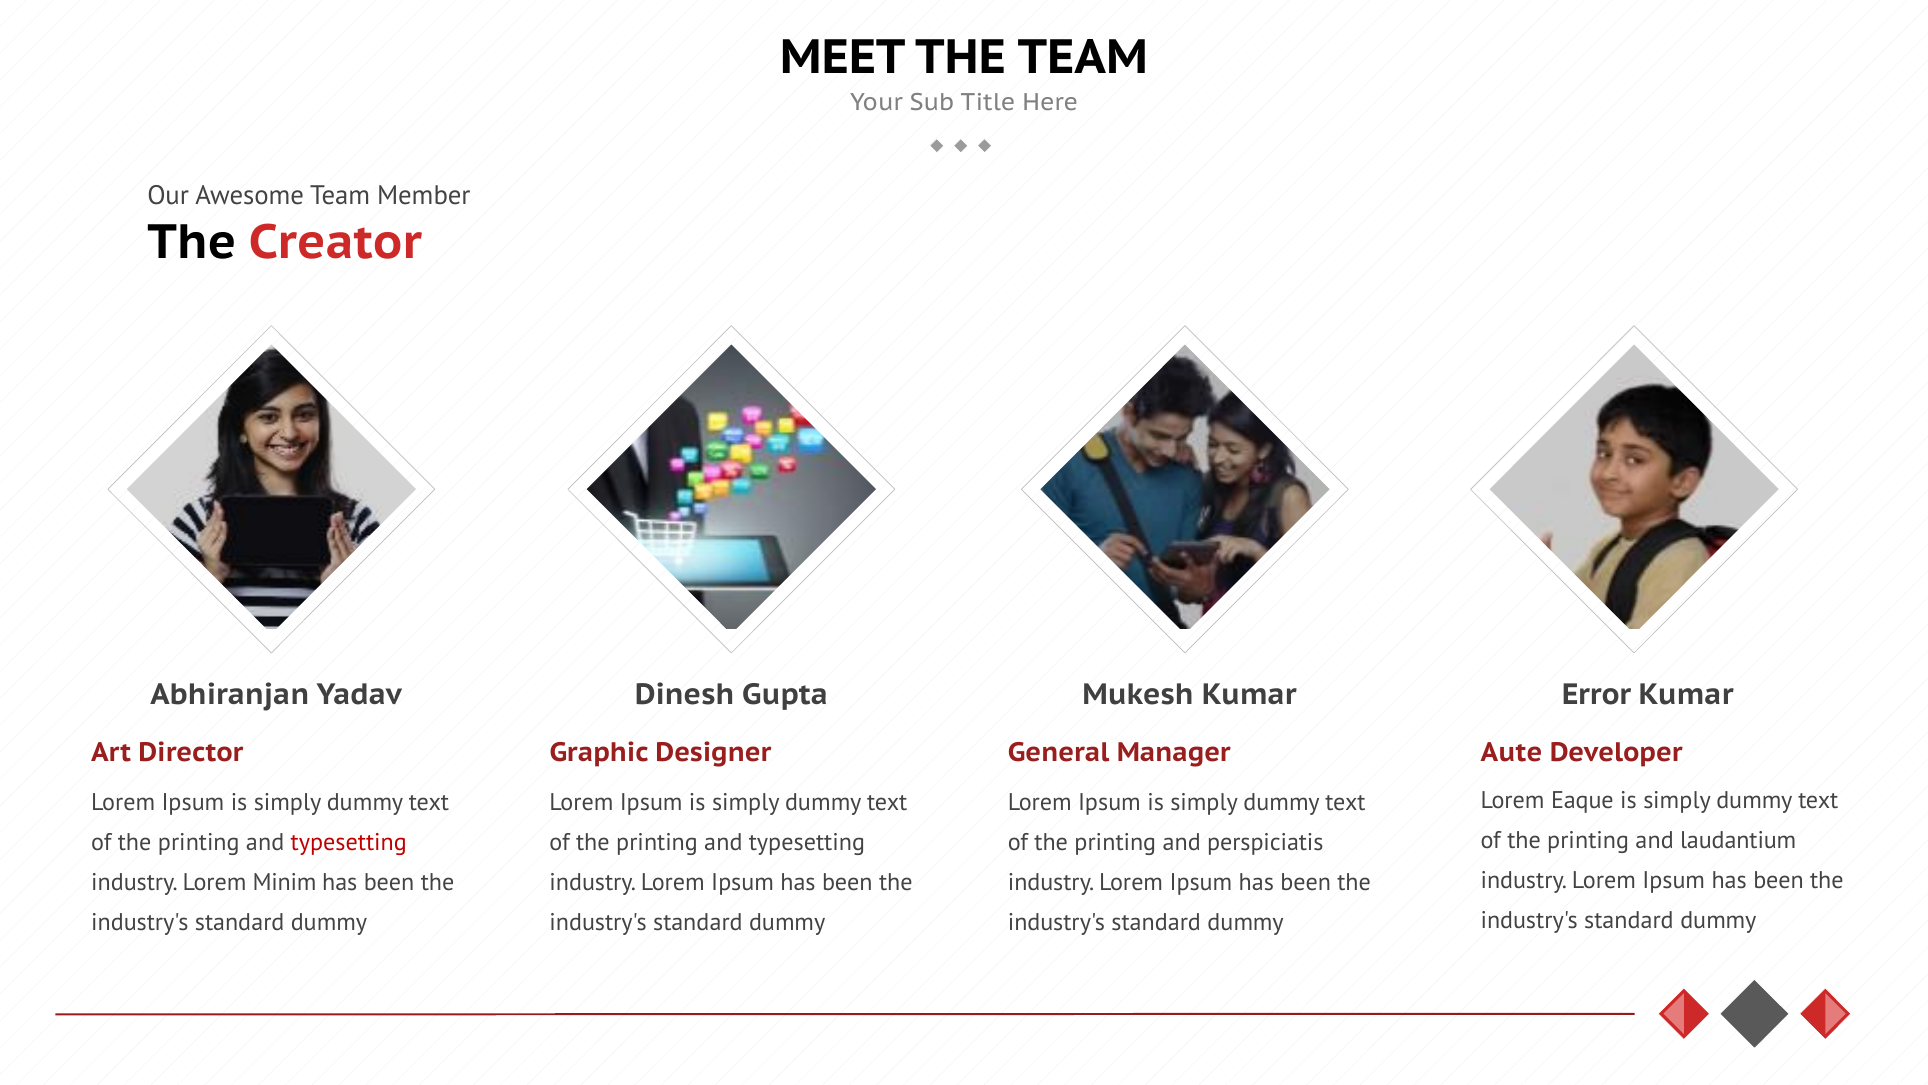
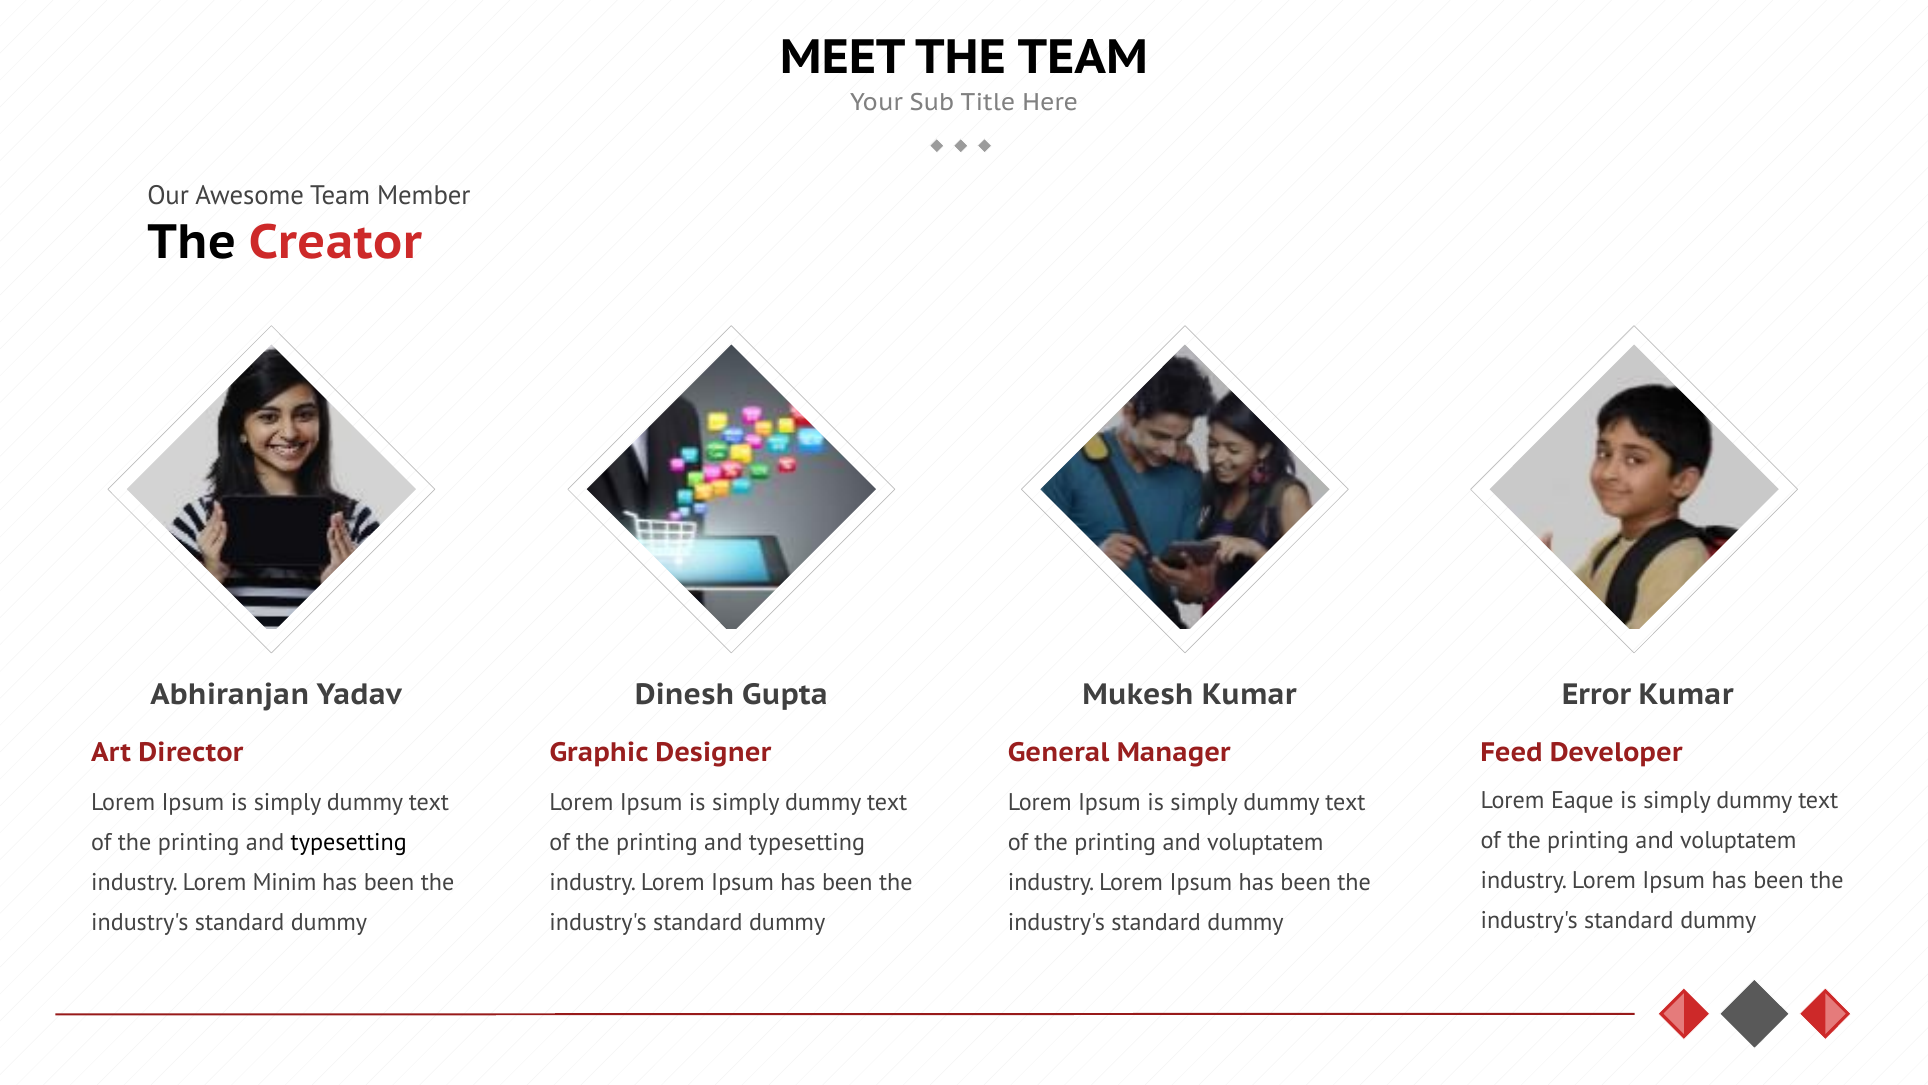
Aute: Aute -> Feed
laudantium at (1738, 840): laudantium -> voluptatem
typesetting at (349, 842) colour: red -> black
perspiciatis at (1265, 842): perspiciatis -> voluptatem
